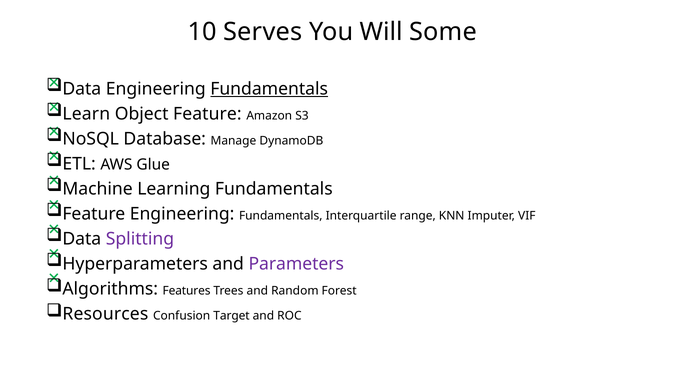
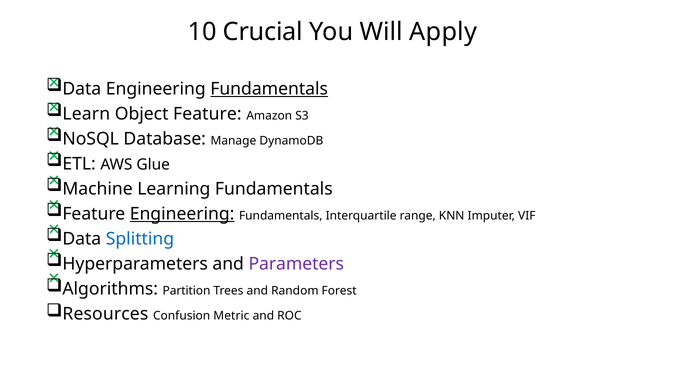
Serves: Serves -> Crucial
Some: Some -> Apply
Engineering at (182, 214) underline: none -> present
Splitting colour: purple -> blue
Features: Features -> Partition
Target: Target -> Metric
